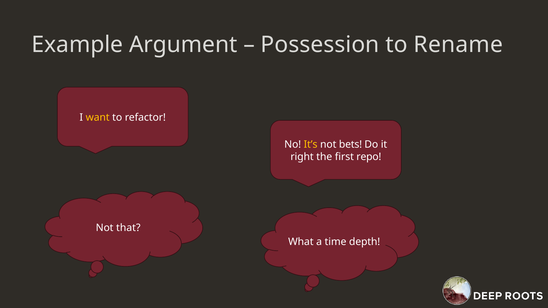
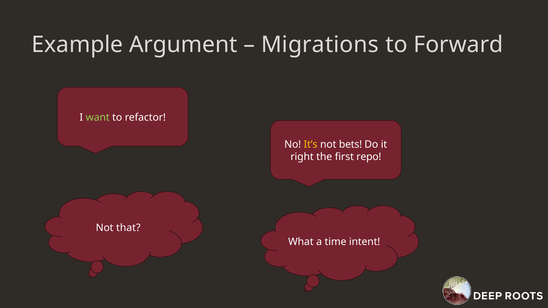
Possession: Possession -> Migrations
Rename: Rename -> Forward
want colour: yellow -> light green
depth: depth -> intent
